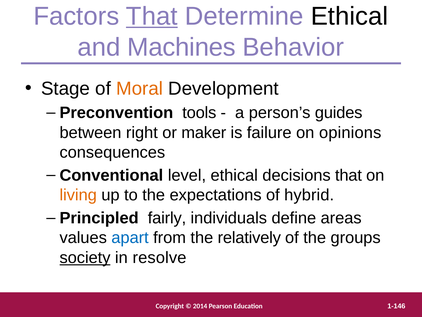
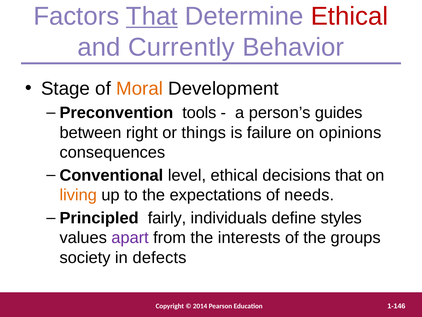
Ethical at (349, 16) colour: black -> red
Machines: Machines -> Currently
maker: maker -> things
hybrid: hybrid -> needs
areas: areas -> styles
apart colour: blue -> purple
relatively: relatively -> interests
society underline: present -> none
resolve: resolve -> defects
